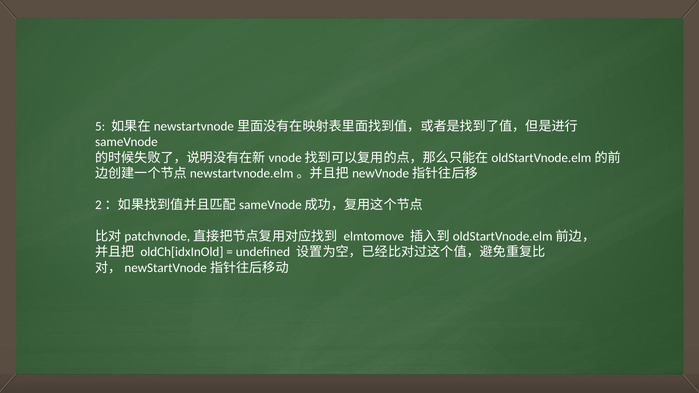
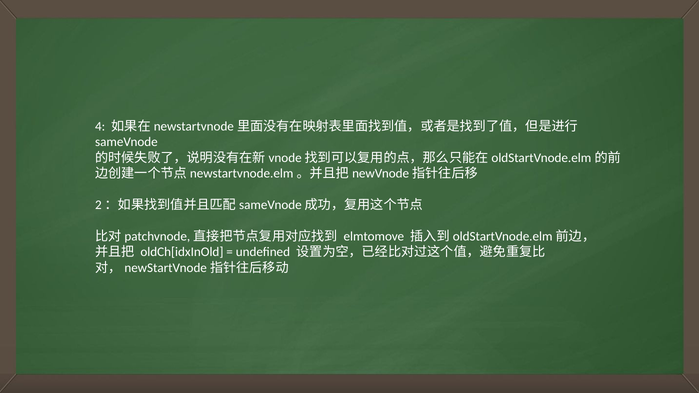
5: 5 -> 4
